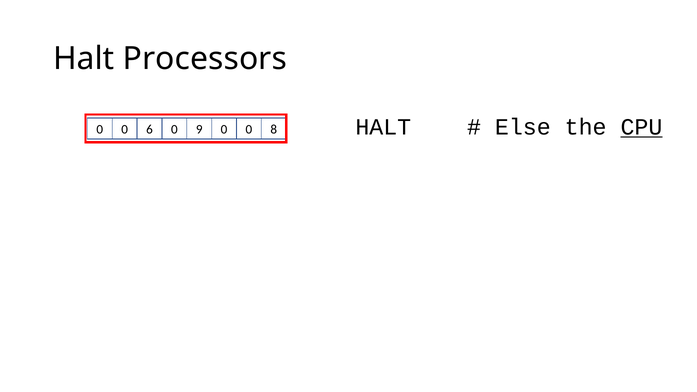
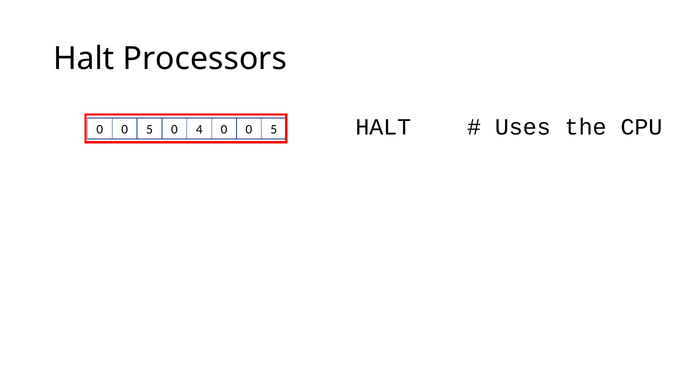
6 at (149, 129): 6 -> 5
9: 9 -> 4
8 at (274, 129): 8 -> 5
Else: Else -> Uses
CPU underline: present -> none
